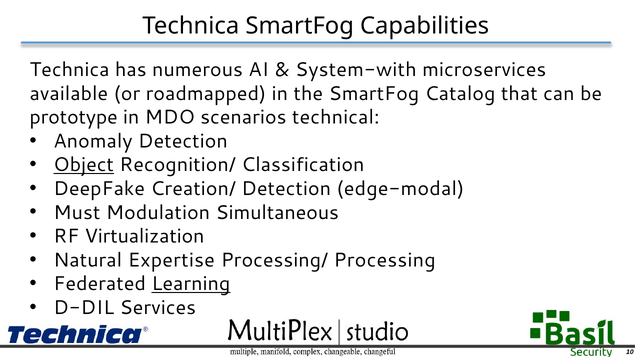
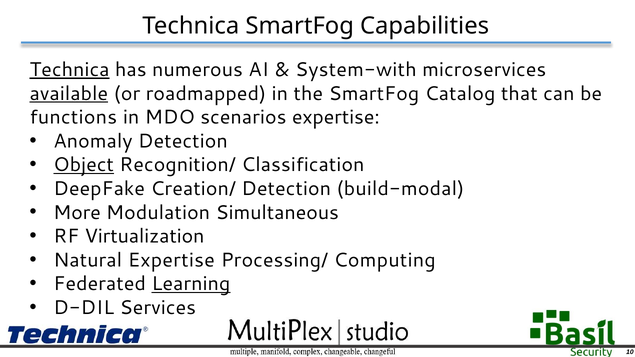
Technica at (70, 70) underline: none -> present
available underline: none -> present
prototype: prototype -> functions
scenarios technical: technical -> expertise
edge-modal: edge-modal -> build-modal
Must: Must -> More
Processing: Processing -> Computing
